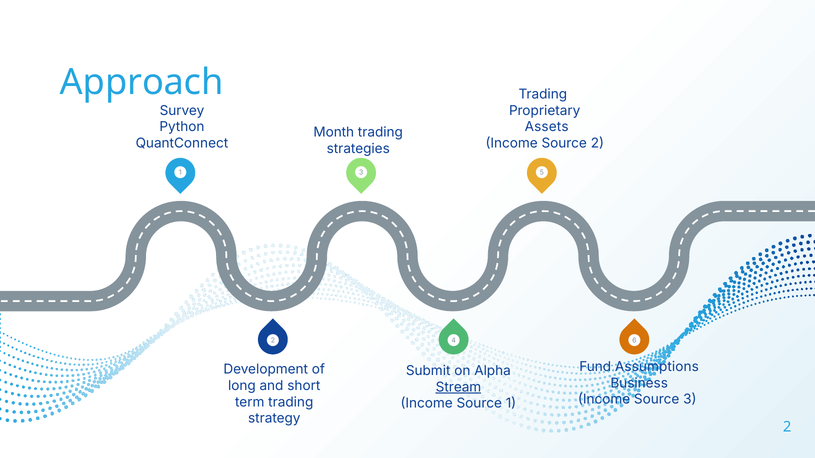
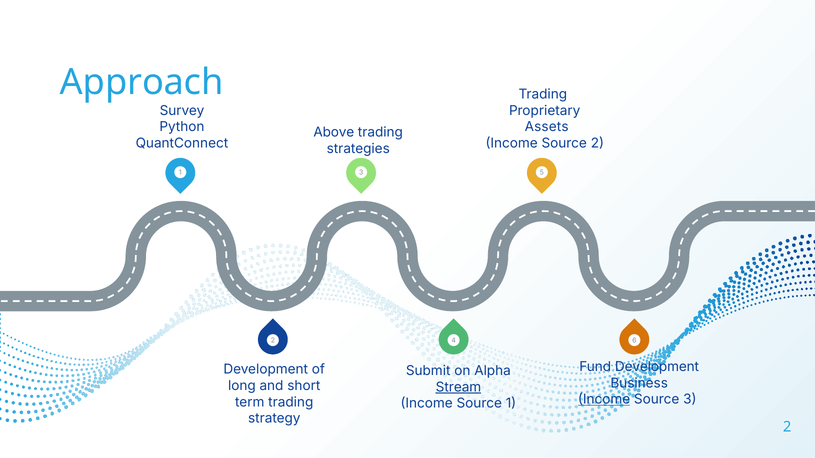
Month: Month -> Above
Fund Assumptions: Assumptions -> Development
Income at (604, 400) underline: none -> present
